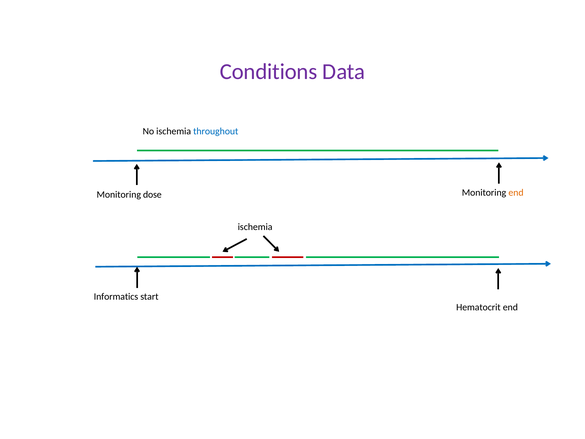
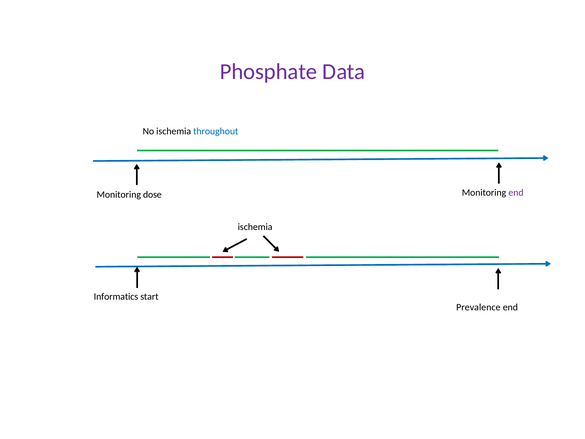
Conditions: Conditions -> Phosphate
end at (516, 192) colour: orange -> purple
Hematocrit: Hematocrit -> Prevalence
